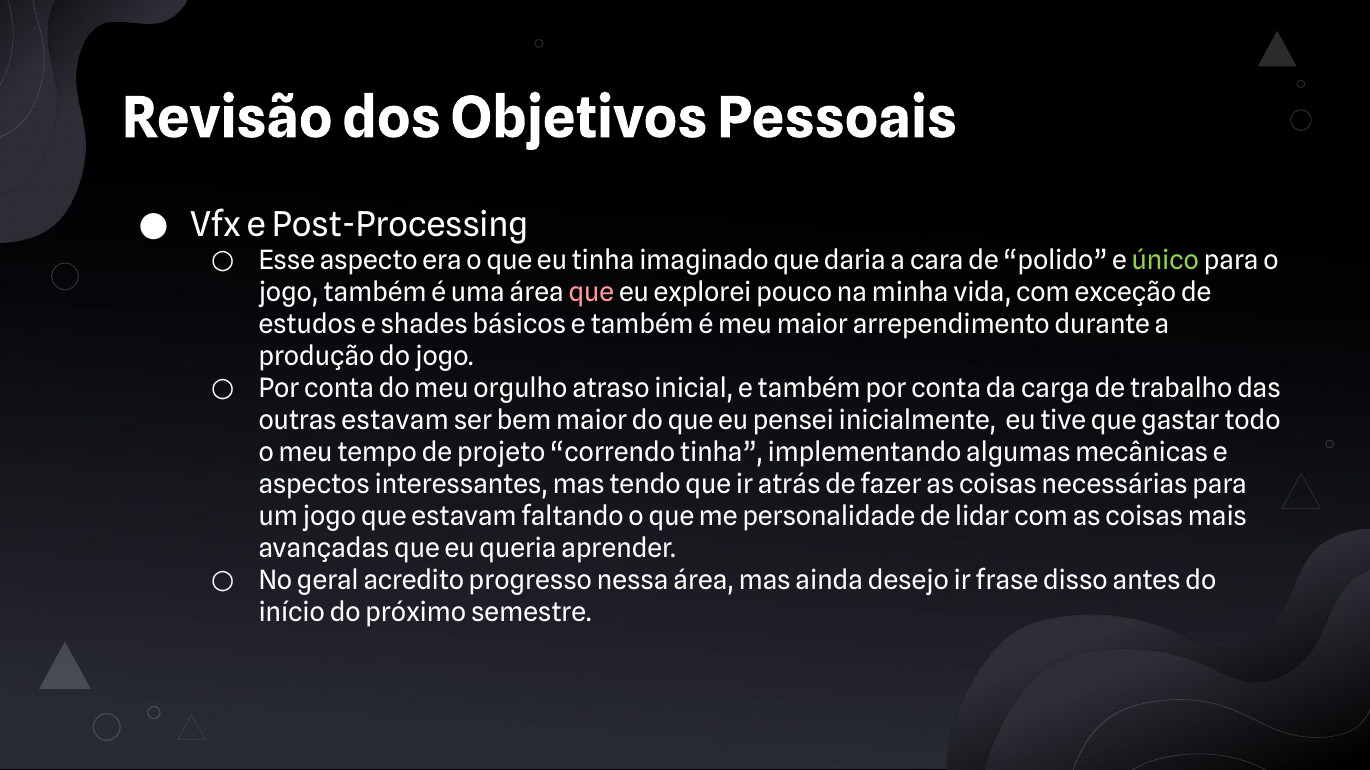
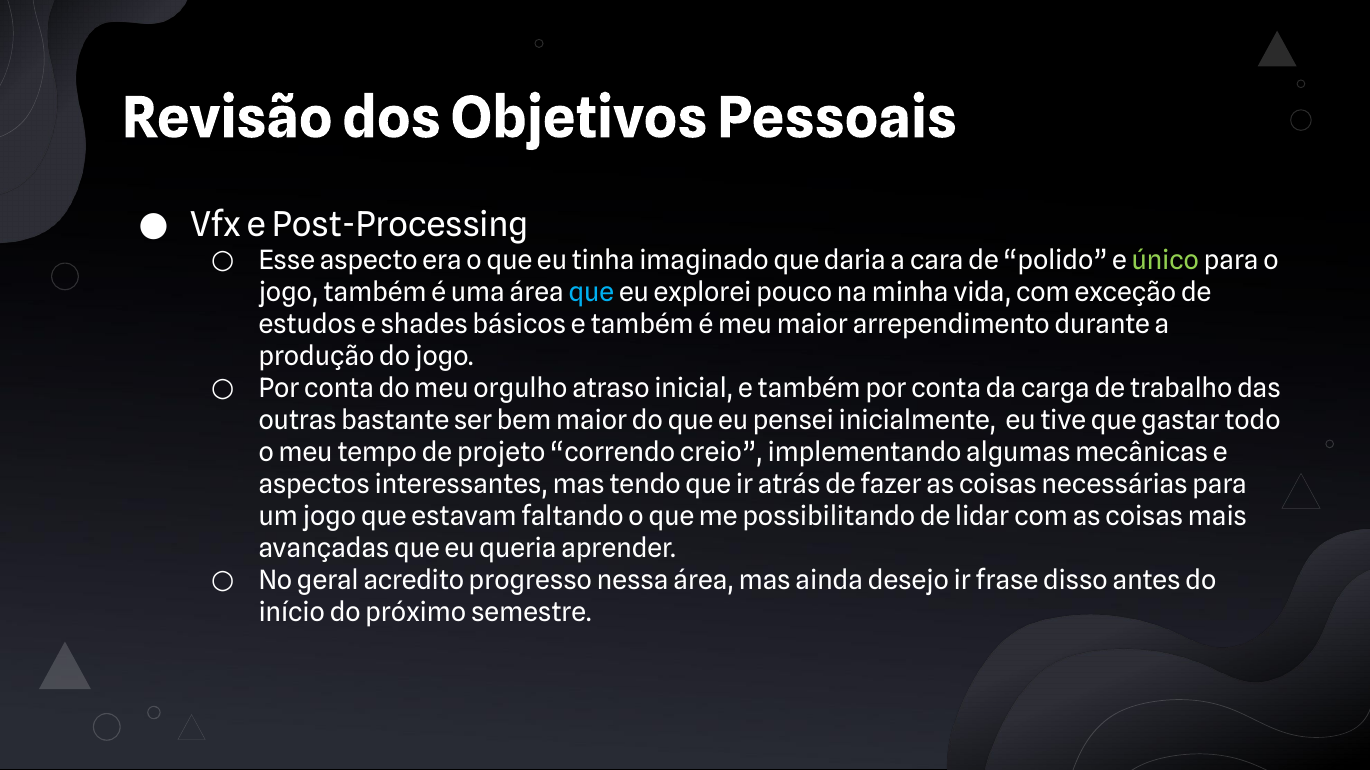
que at (591, 293) colour: pink -> light blue
outras estavam: estavam -> bastante
correndo tinha: tinha -> creio
personalidade: personalidade -> possibilitando
